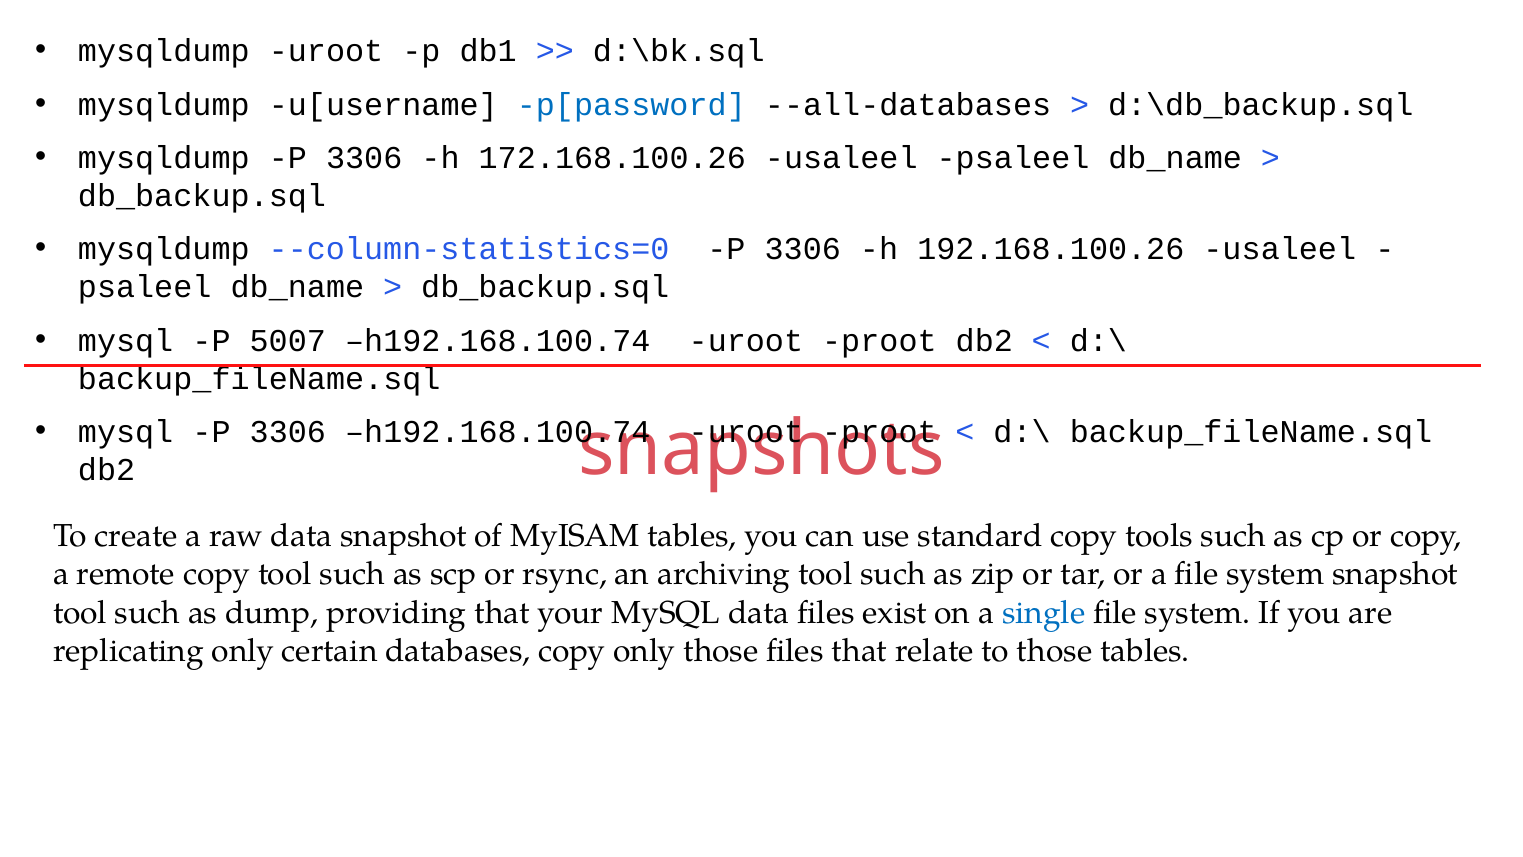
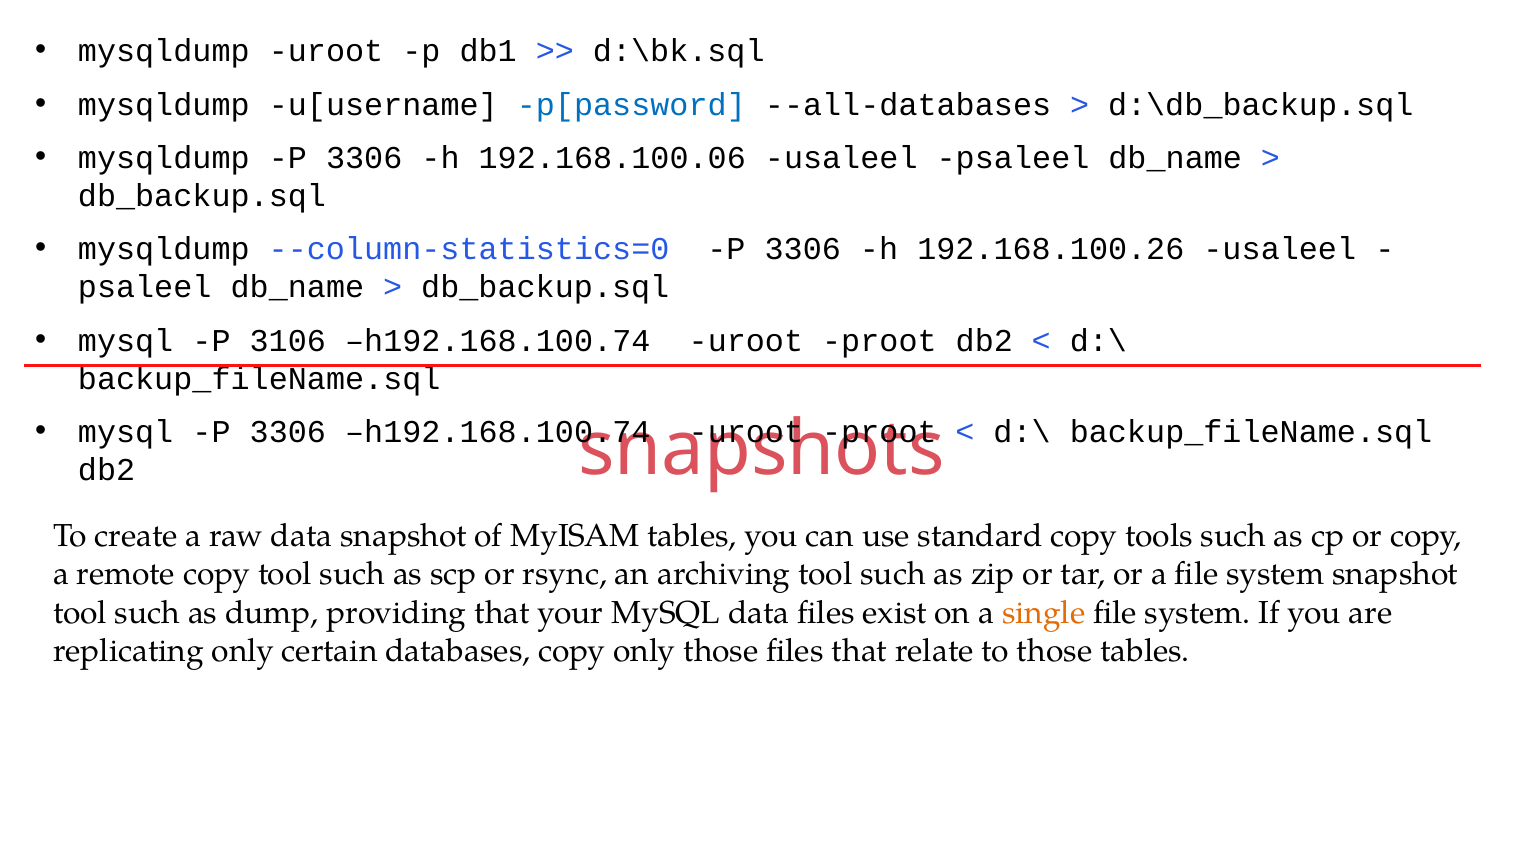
172.168.100.26: 172.168.100.26 -> 192.168.100.06
5007: 5007 -> 3106
single colour: blue -> orange
